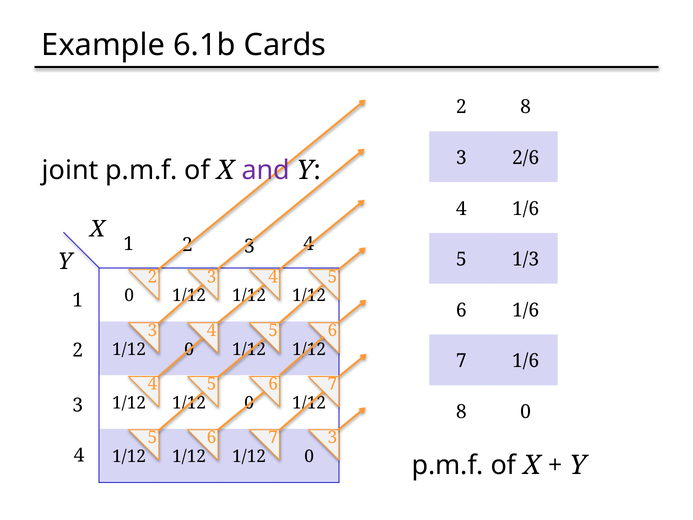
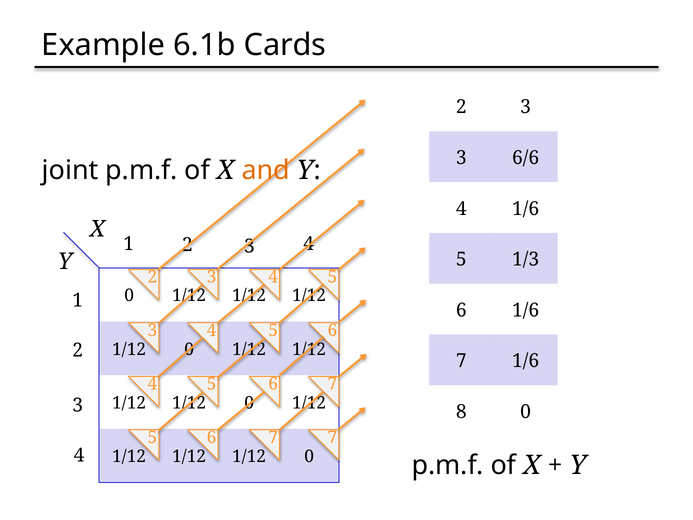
8 at (526, 107): 8 -> 3
2/6: 2/6 -> 6/6
and colour: purple -> orange
3 at (332, 437): 3 -> 7
